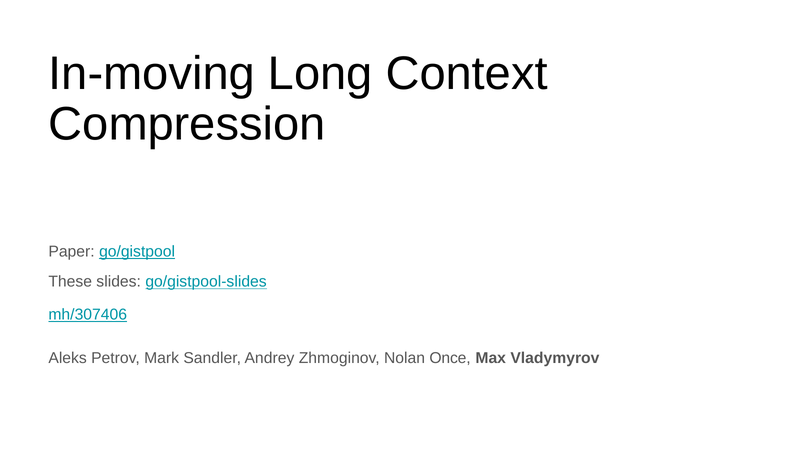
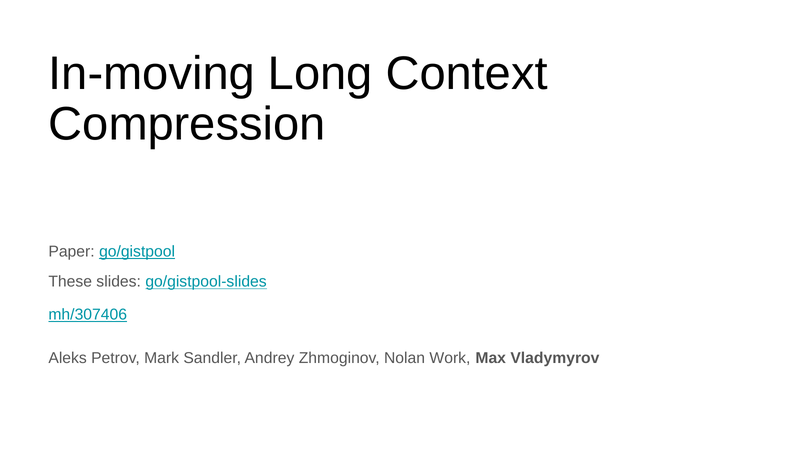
Once: Once -> Work
